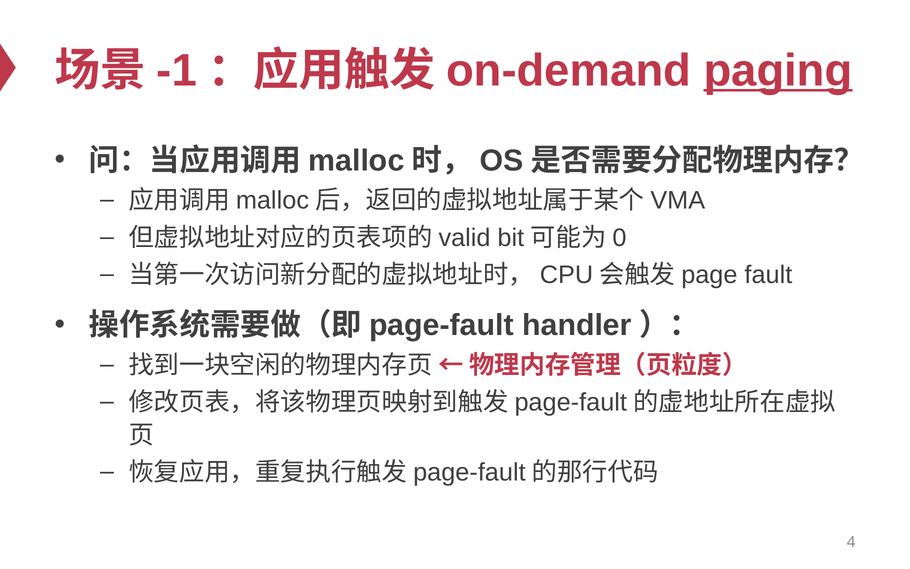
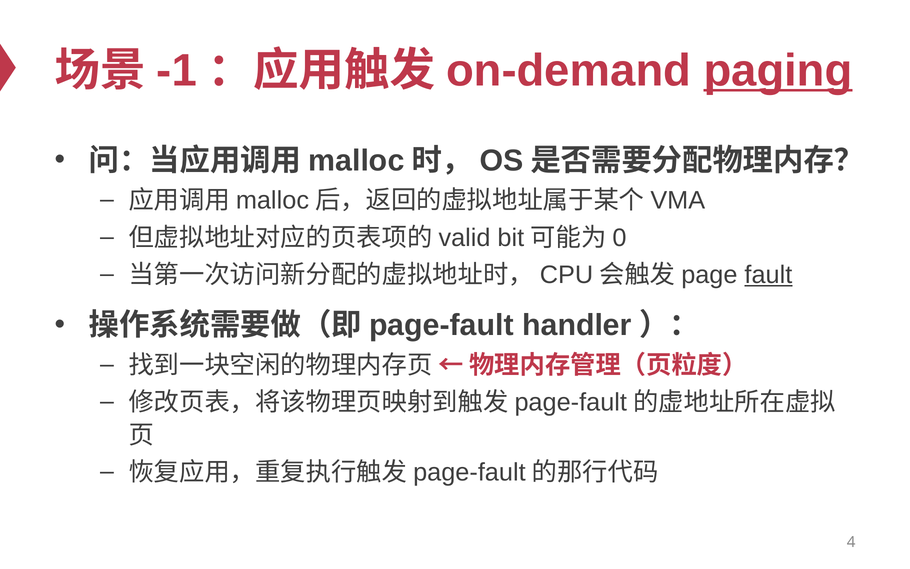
fault underline: none -> present
